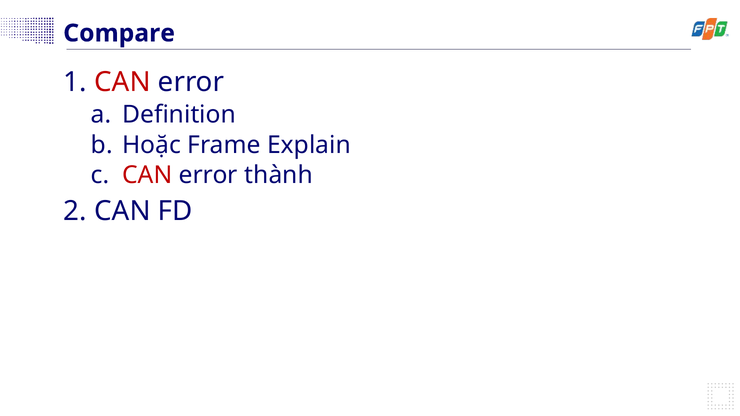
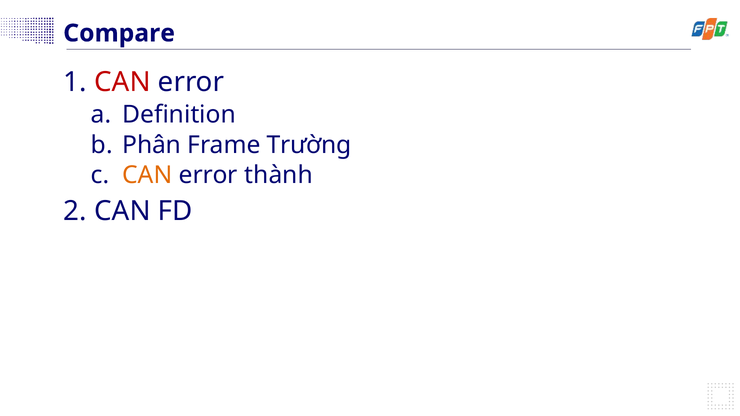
Hoặc: Hoặc -> Phân
Explain: Explain -> Trường
CAN at (147, 175) colour: red -> orange
